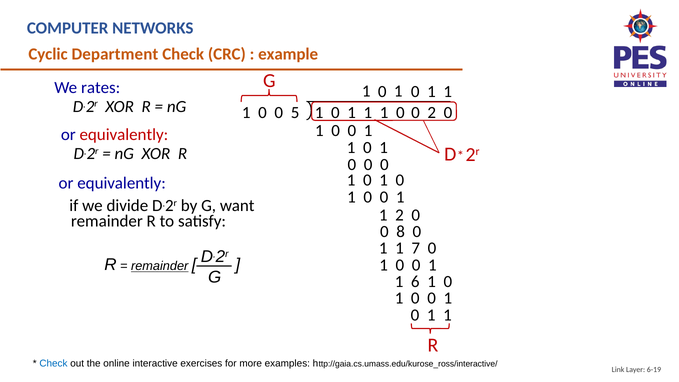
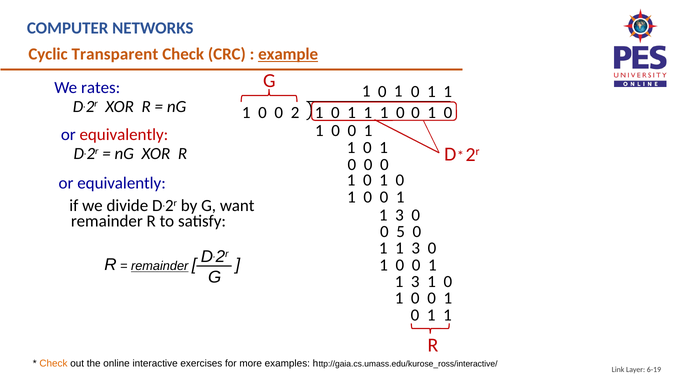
Department: Department -> Transparent
example underline: none -> present
5: 5 -> 2
2 at (432, 112): 2 -> 1
2 at (399, 215): 2 -> 3
8: 8 -> 5
1 1 7: 7 -> 3
6 at (415, 281): 6 -> 3
Check at (53, 363) colour: blue -> orange
